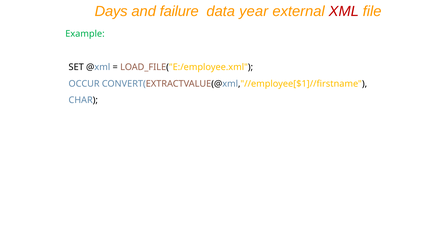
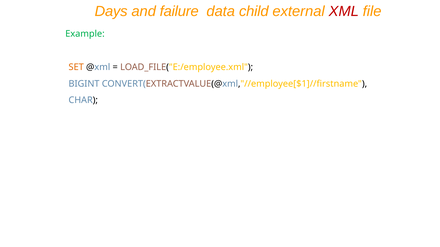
year: year -> child
SET colour: black -> orange
OCCUR: OCCUR -> BIGINT
